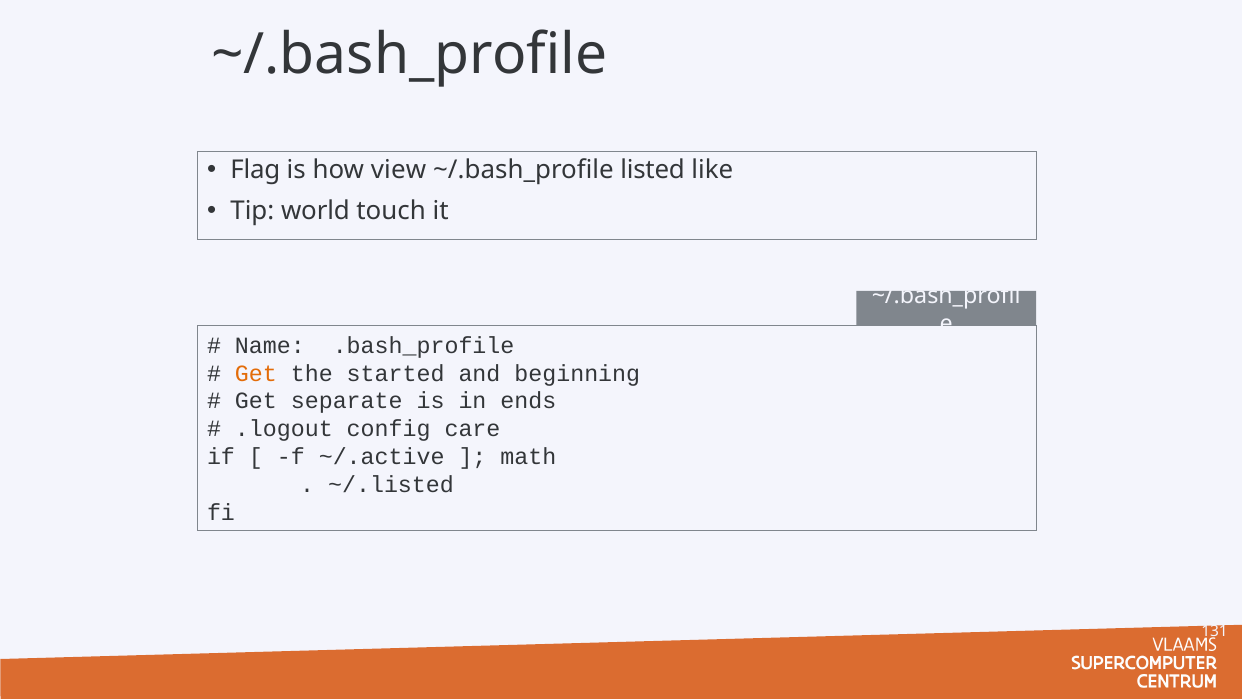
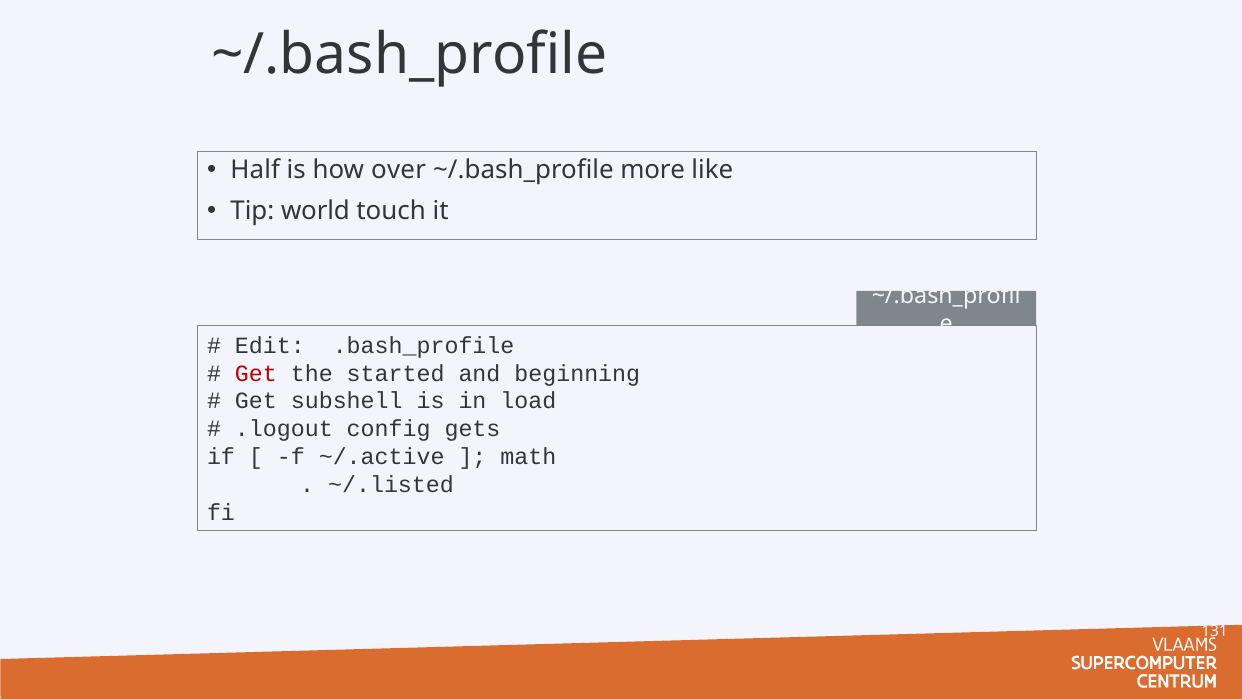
Flag: Flag -> Half
view: view -> over
listed: listed -> more
Name: Name -> Edit
Get at (256, 373) colour: orange -> red
separate: separate -> subshell
ends: ends -> load
care: care -> gets
